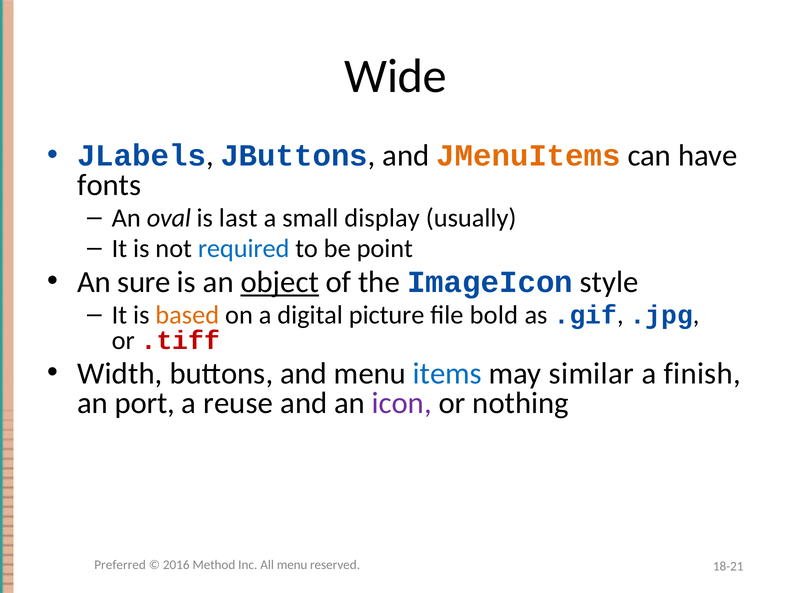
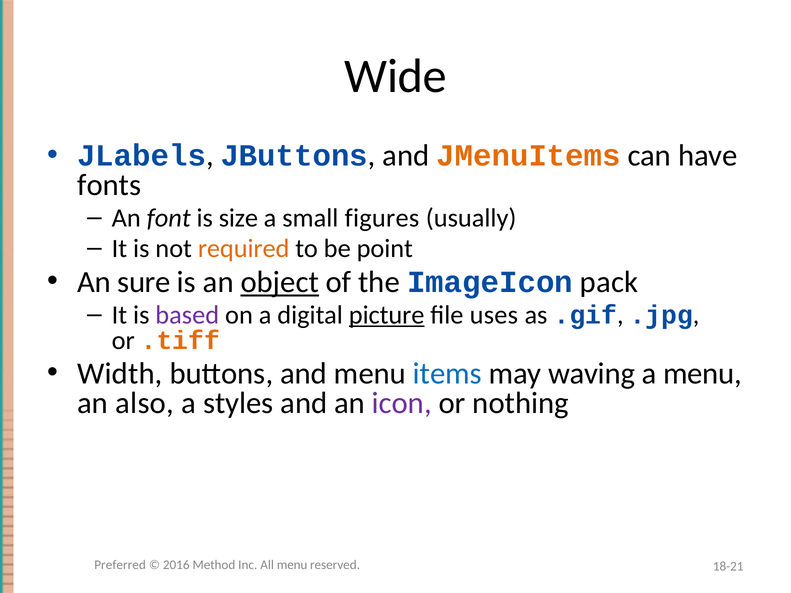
oval: oval -> font
last: last -> size
display: display -> figures
required colour: blue -> orange
style: style -> pack
based colour: orange -> purple
picture underline: none -> present
bold: bold -> uses
.tiff colour: red -> orange
similar: similar -> waving
a finish: finish -> menu
port: port -> also
reuse: reuse -> styles
